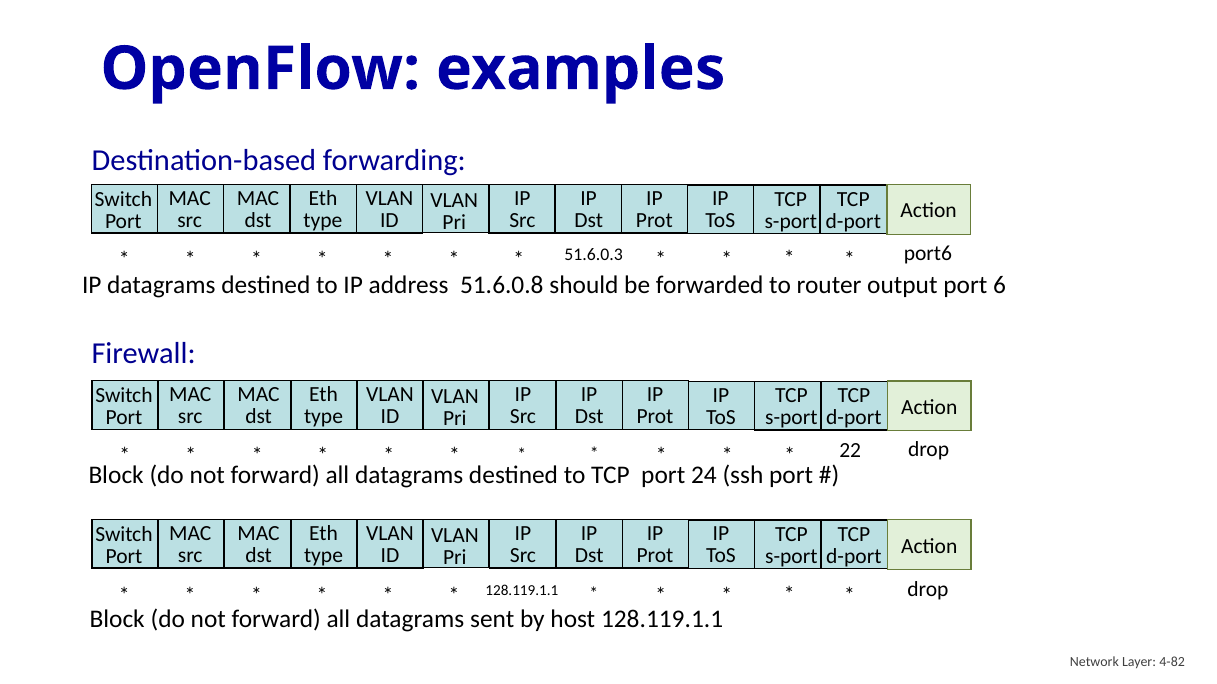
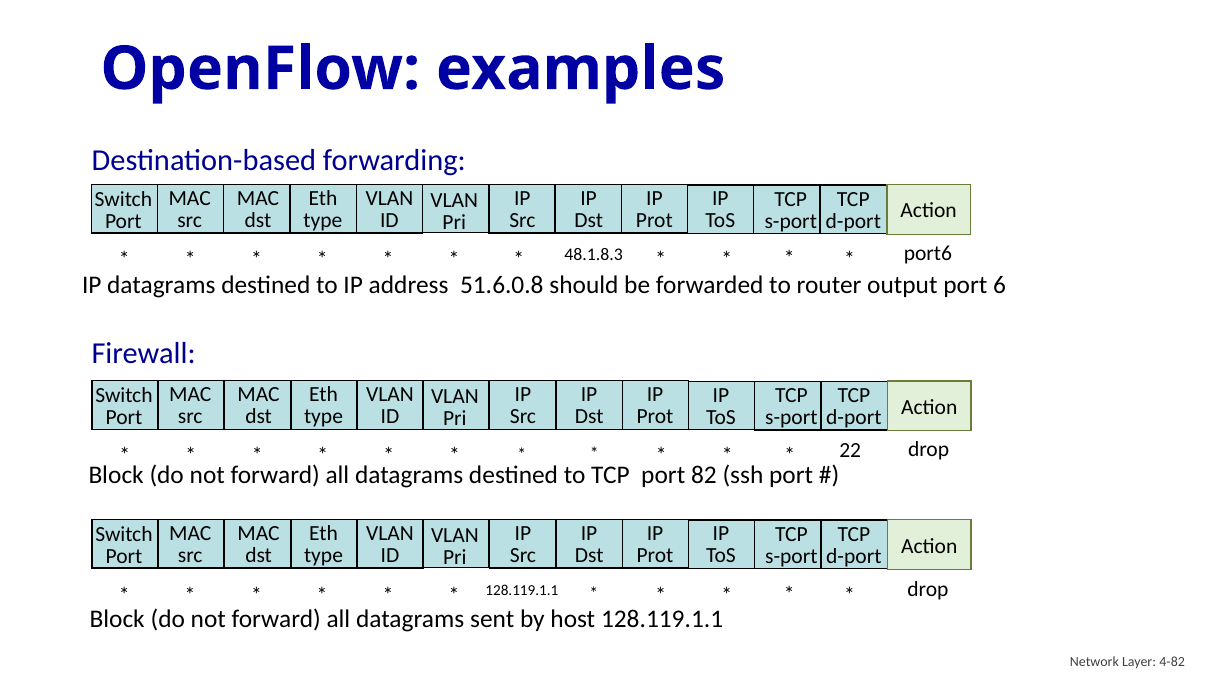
51.6.0.3: 51.6.0.3 -> 48.1.8.3
24: 24 -> 82
